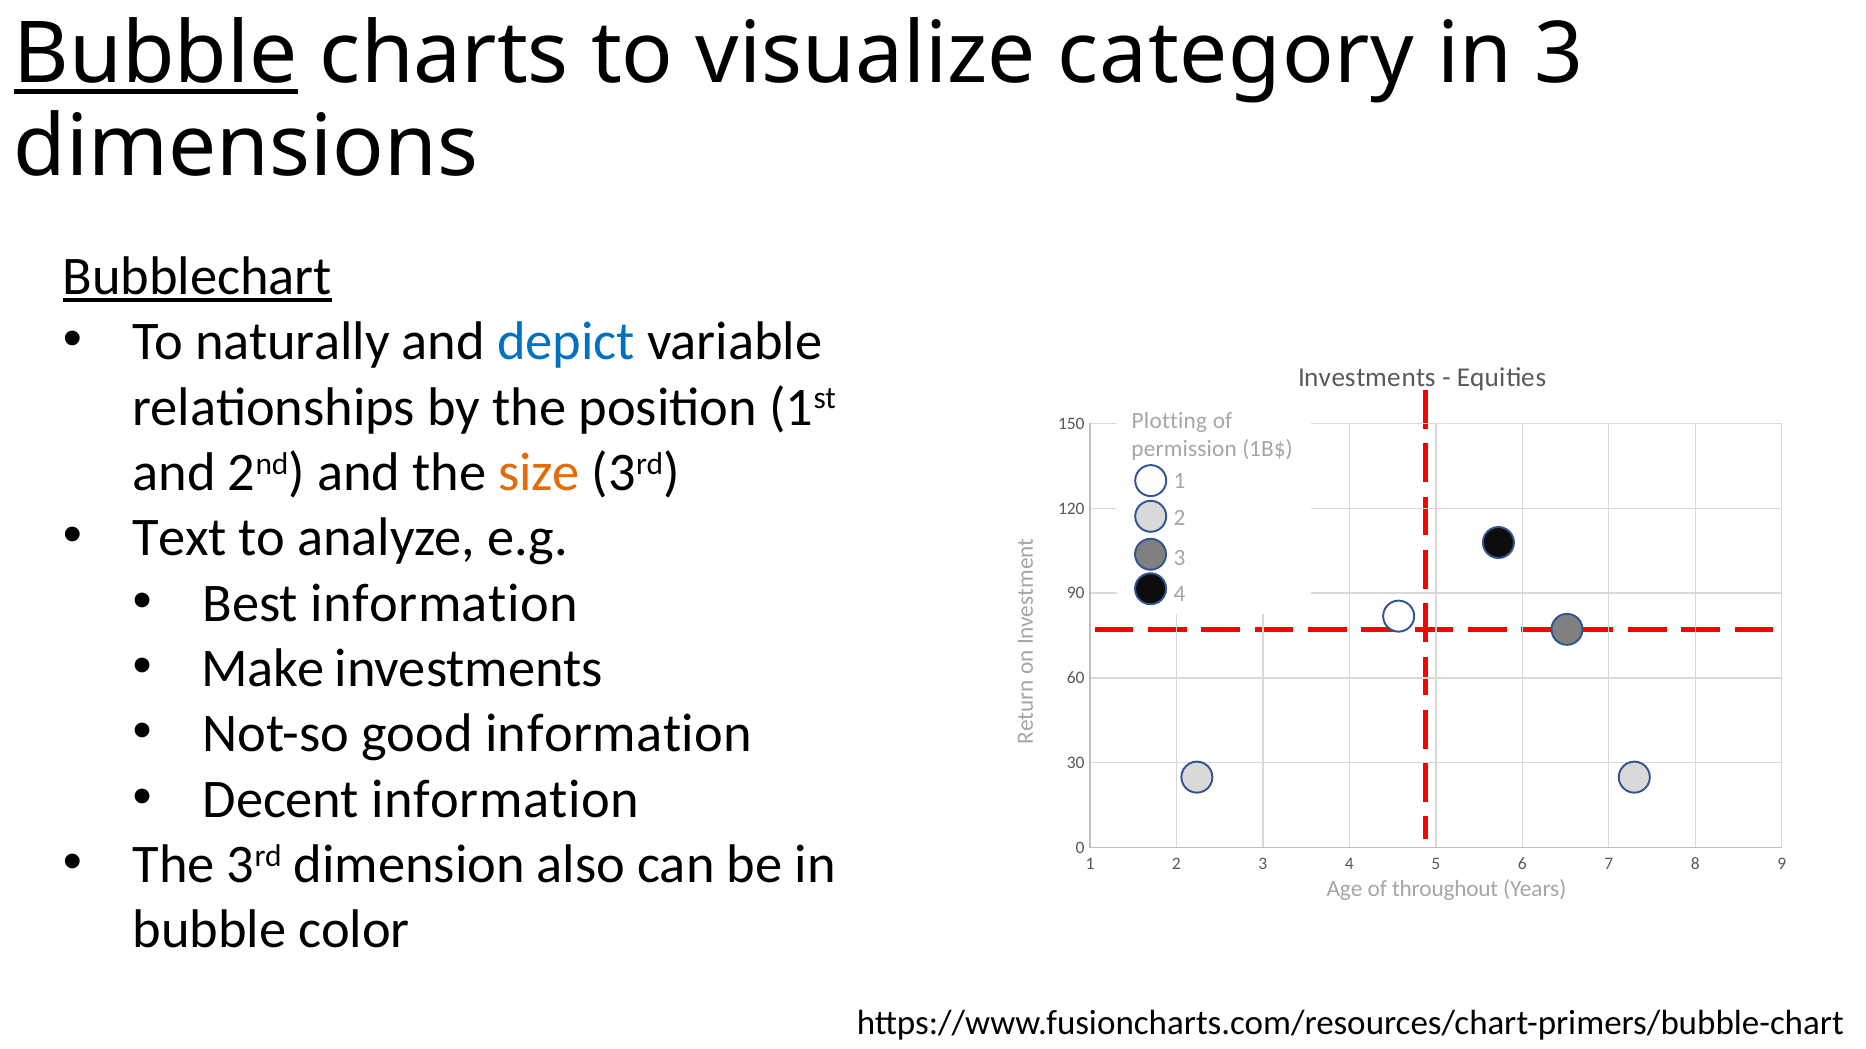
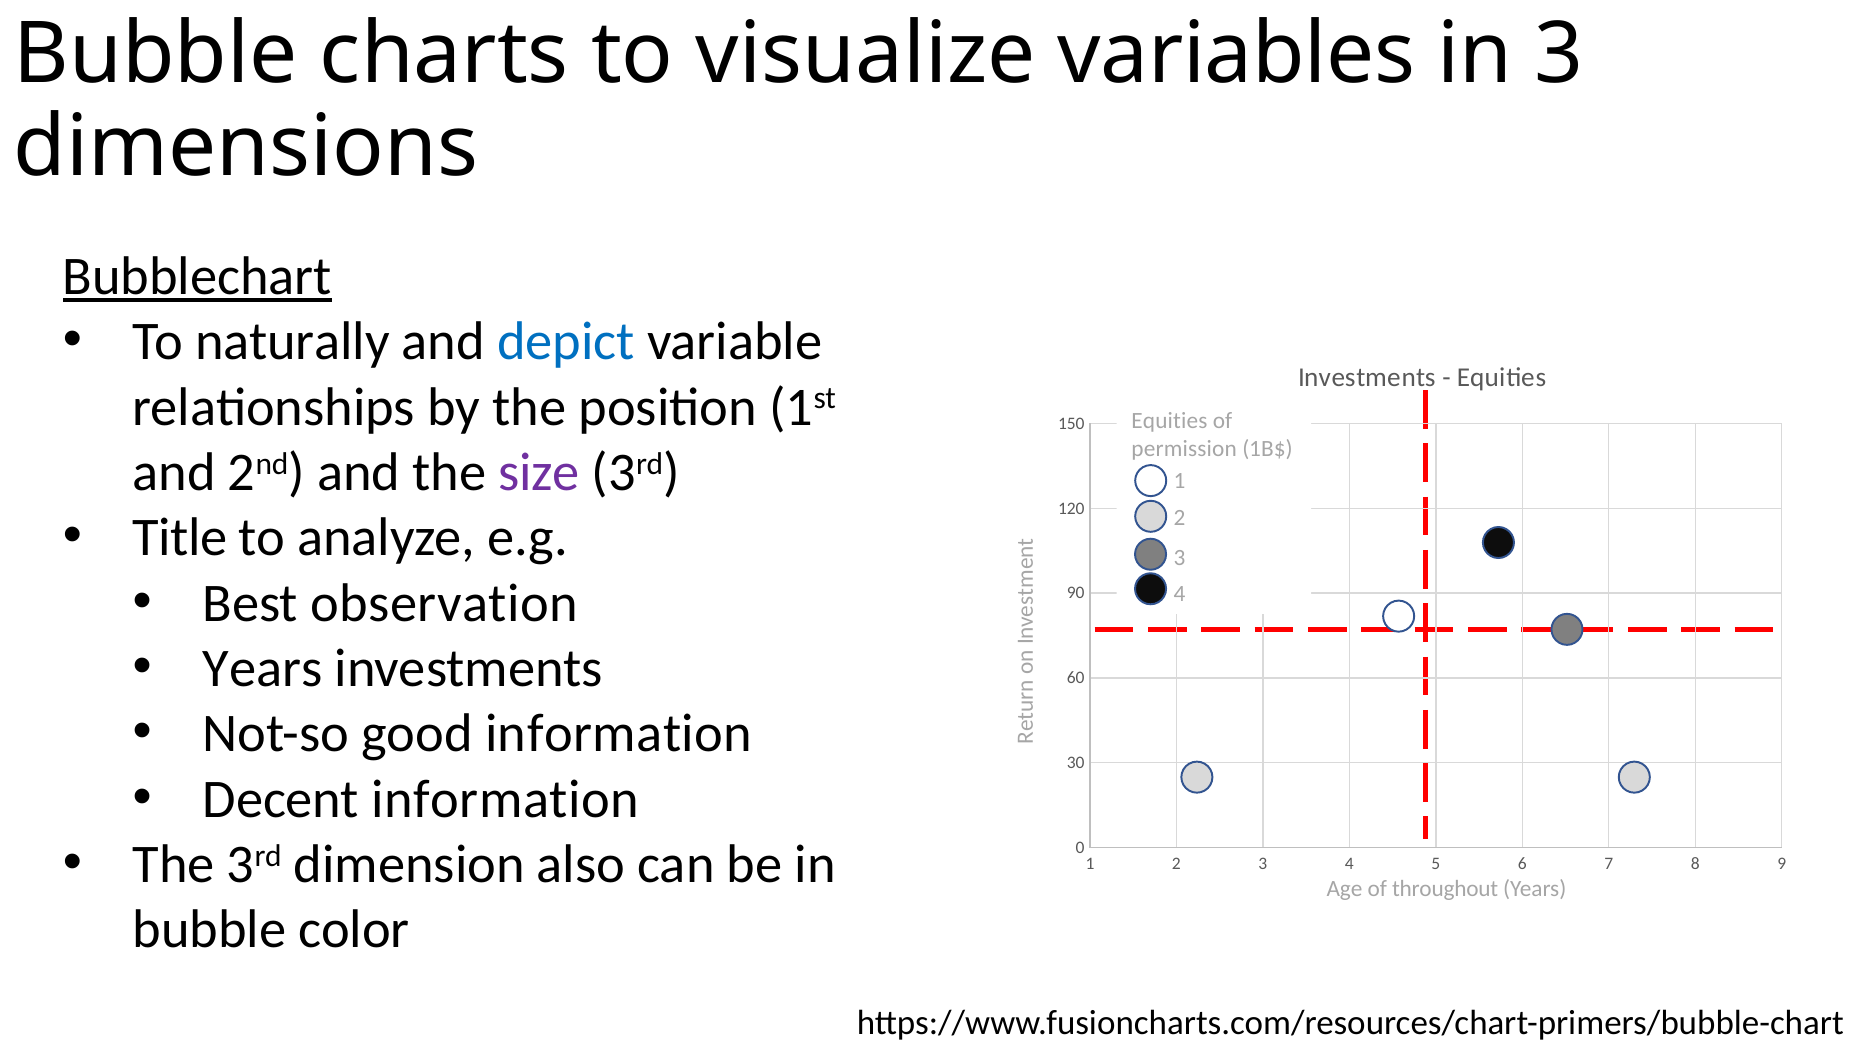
Bubble at (156, 55) underline: present -> none
category: category -> variables
Plotting at (1169, 422): Plotting -> Equities
size colour: orange -> purple
Text: Text -> Title
Best information: information -> observation
Make at (263, 669): Make -> Years
